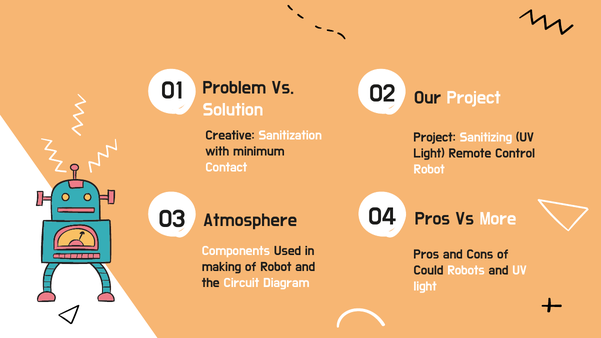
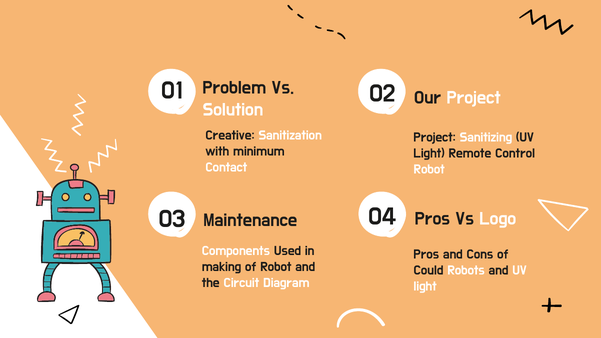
More: More -> Logo
Atmosphere: Atmosphere -> Maintenance
